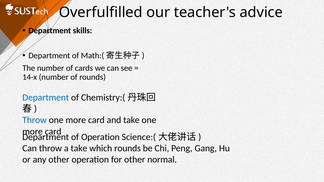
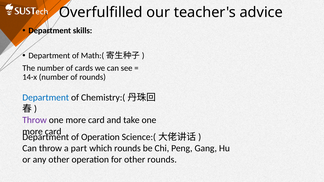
Throw at (35, 120) colour: blue -> purple
a take: take -> part
other normal: normal -> rounds
